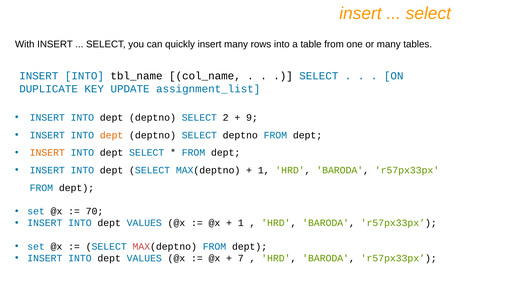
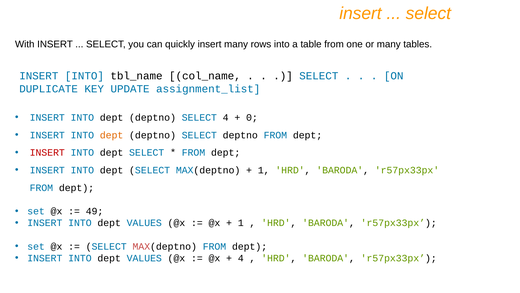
SELECT 2: 2 -> 4
9: 9 -> 0
INSERT at (47, 152) colour: orange -> red
70: 70 -> 49
7 at (241, 258): 7 -> 4
